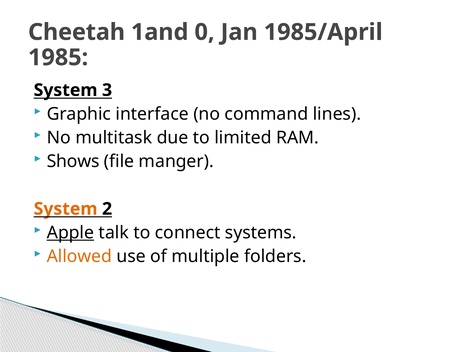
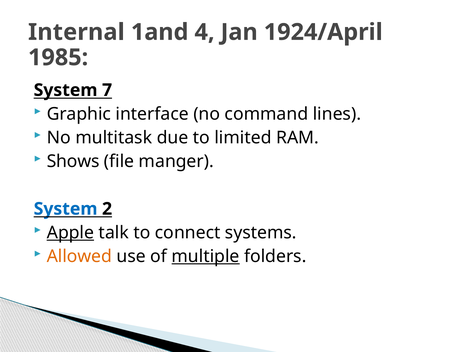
Cheetah: Cheetah -> Internal
0: 0 -> 4
1985/April: 1985/April -> 1924/April
3: 3 -> 7
System at (66, 209) colour: orange -> blue
multiple underline: none -> present
